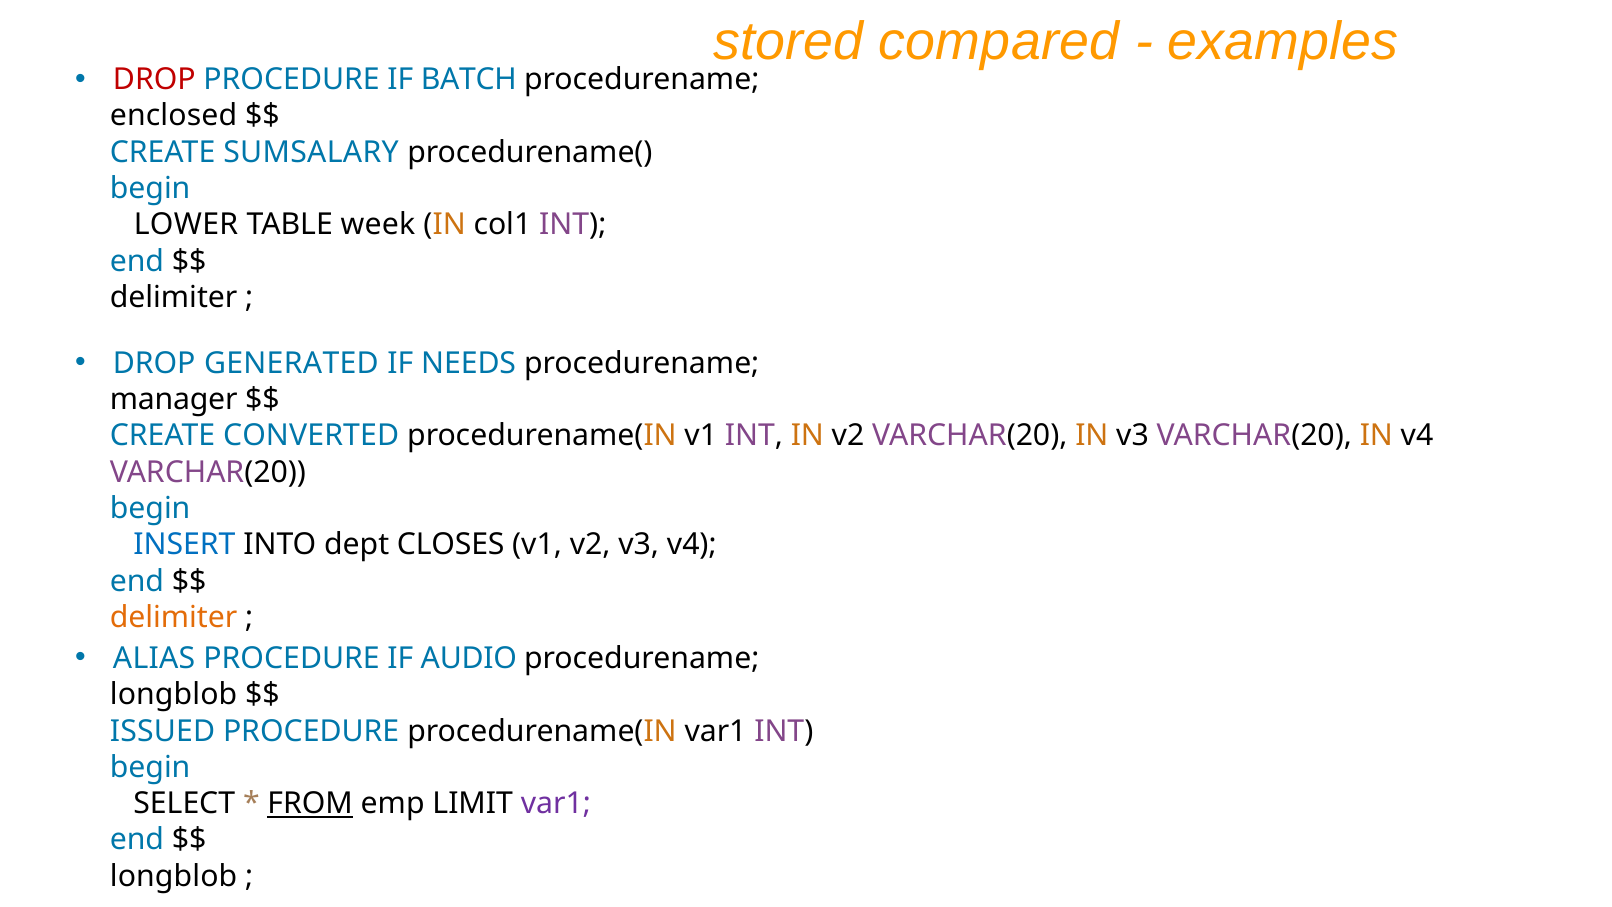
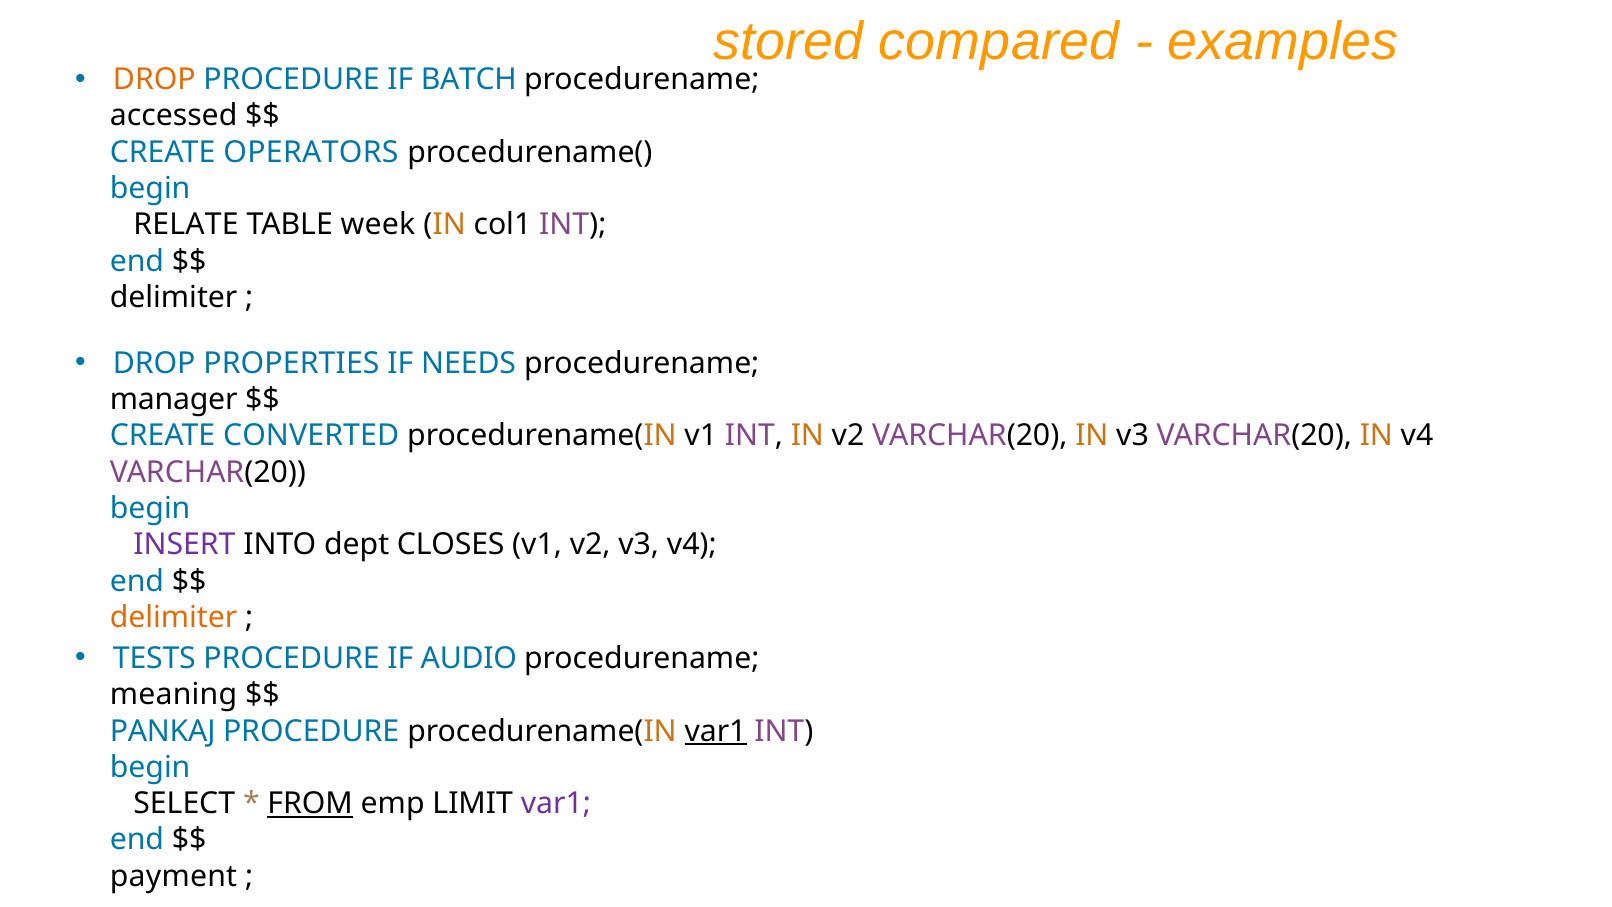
DROP at (154, 80) colour: red -> orange
enclosed: enclosed -> accessed
SUMSALARY: SUMSALARY -> OPERATORS
LOWER: LOWER -> RELATE
GENERATED: GENERATED -> PROPERTIES
INSERT colour: blue -> purple
ALIAS: ALIAS -> TESTS
longblob at (174, 695): longblob -> meaning
ISSUED: ISSUED -> PANKAJ
var1 at (716, 731) underline: none -> present
longblob at (174, 876): longblob -> payment
